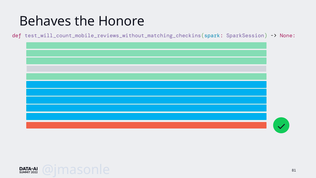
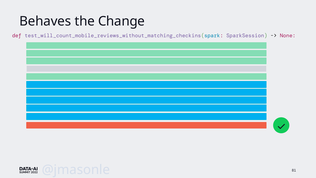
Honore: Honore -> Change
